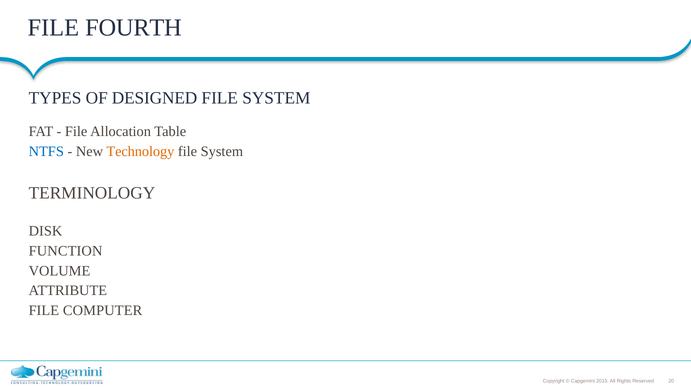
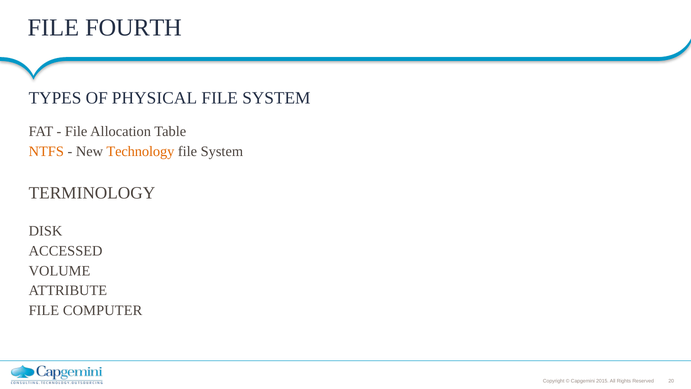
DESIGNED: DESIGNED -> PHYSICAL
NTFS colour: blue -> orange
FUNCTION: FUNCTION -> ACCESSED
